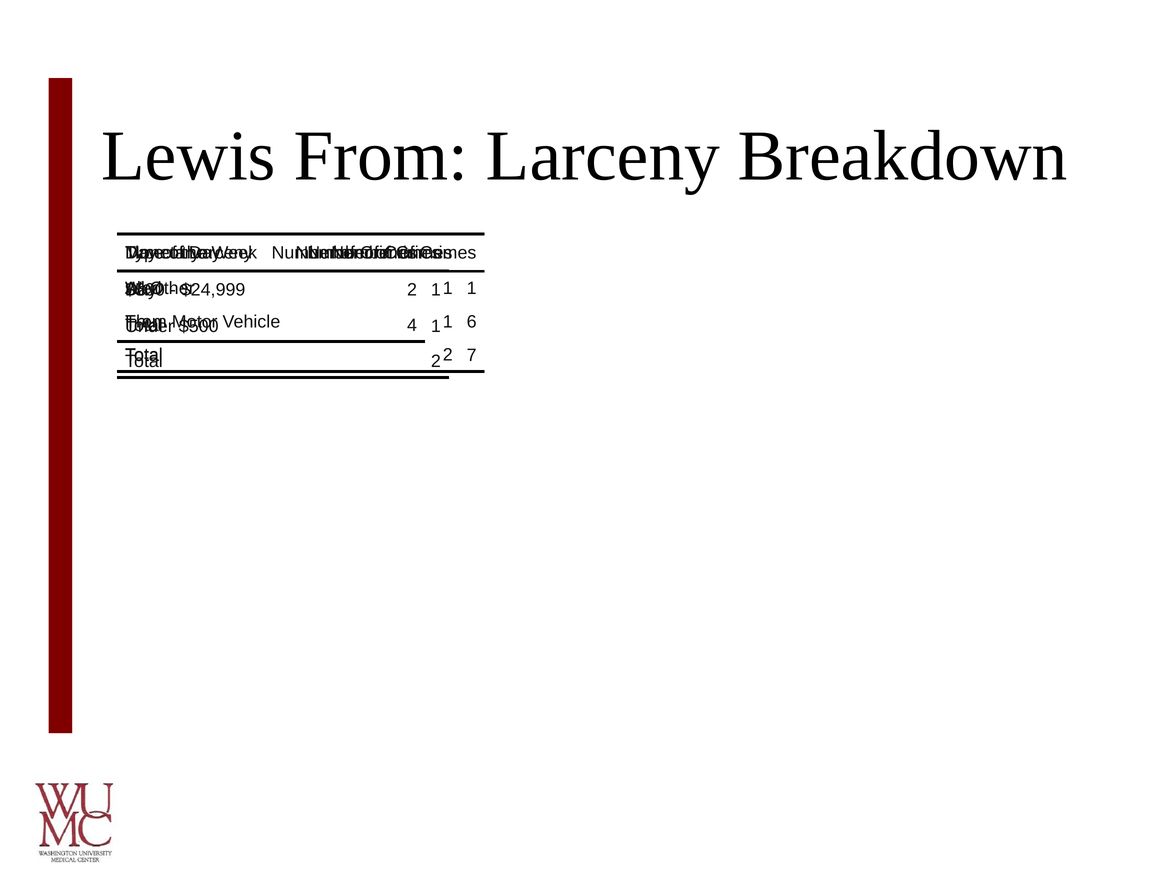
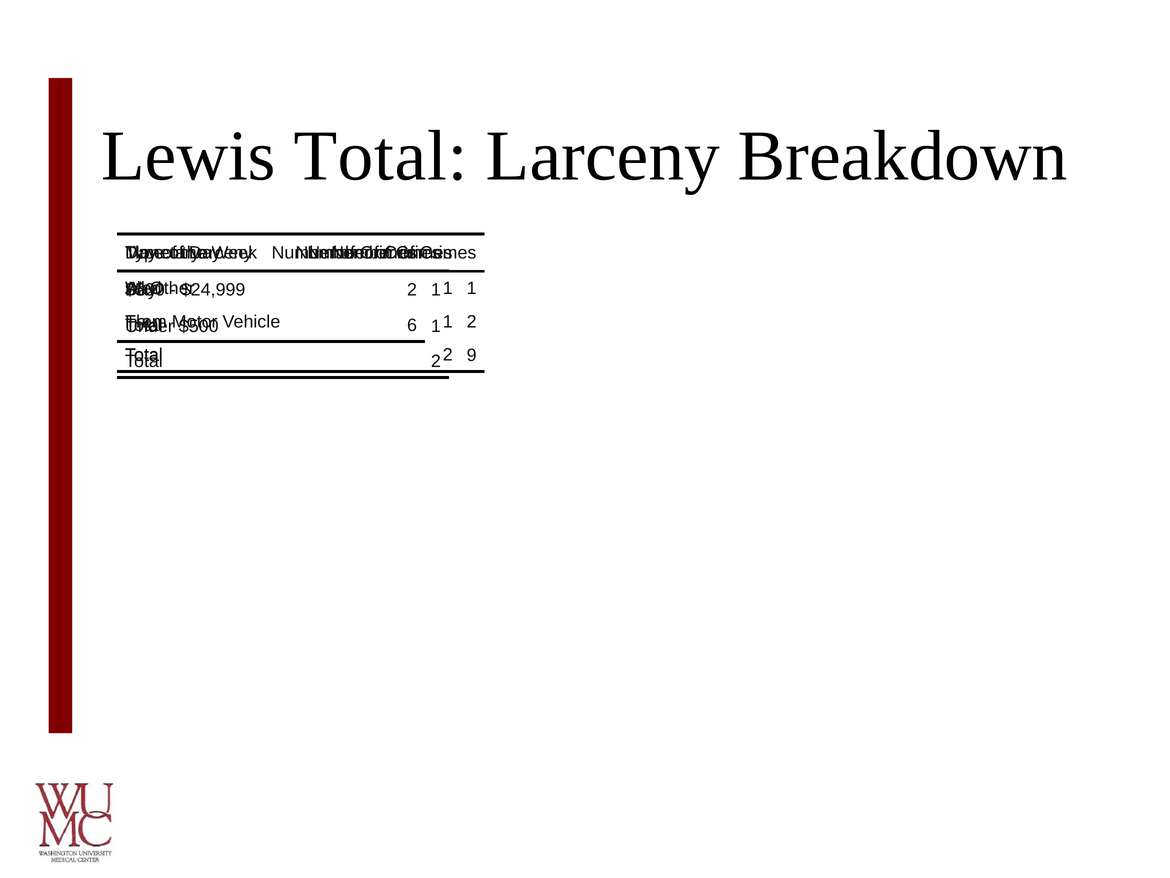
Lewis From: From -> Total
Vehicle 6: 6 -> 2
4: 4 -> 6
7: 7 -> 9
